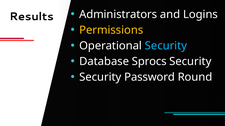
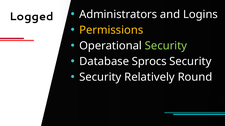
Results: Results -> Logged
Security at (166, 46) colour: light blue -> light green
Password: Password -> Relatively
